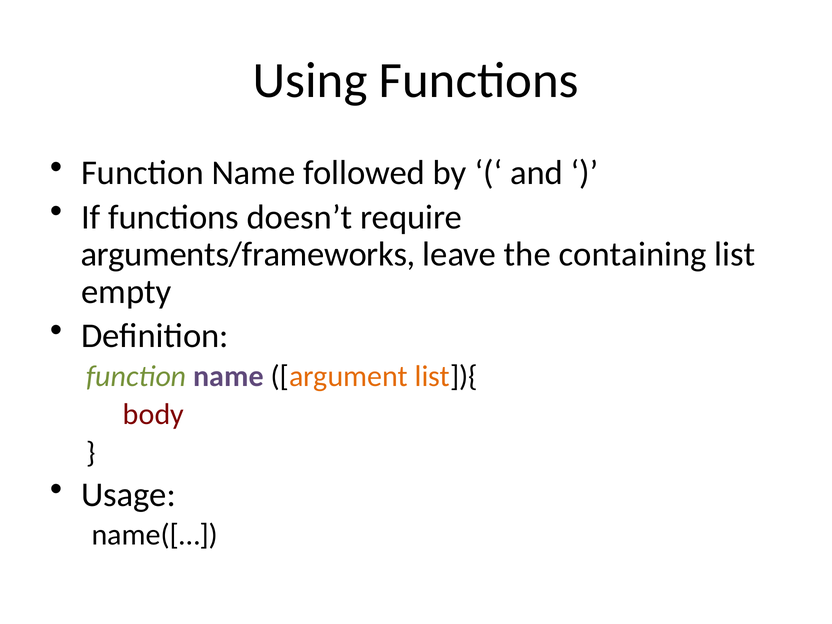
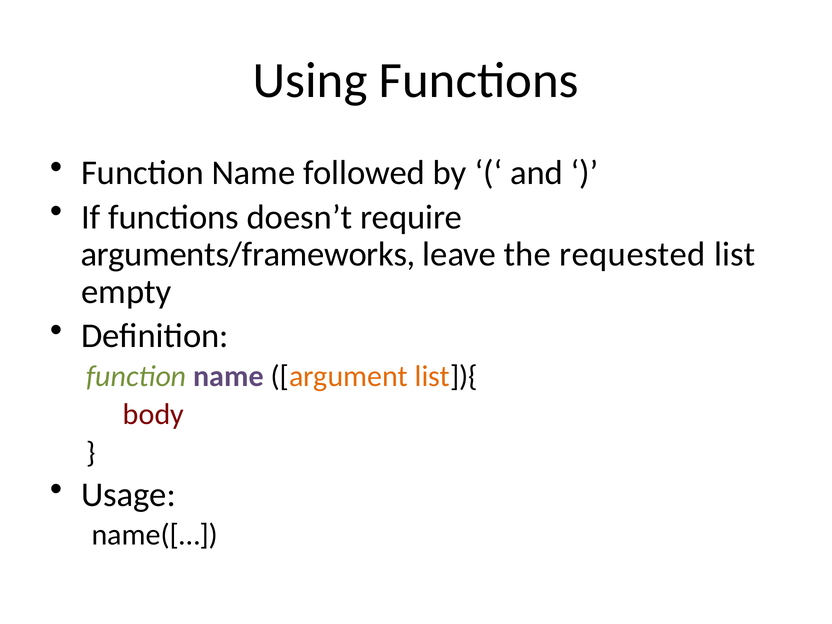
containing: containing -> requested
